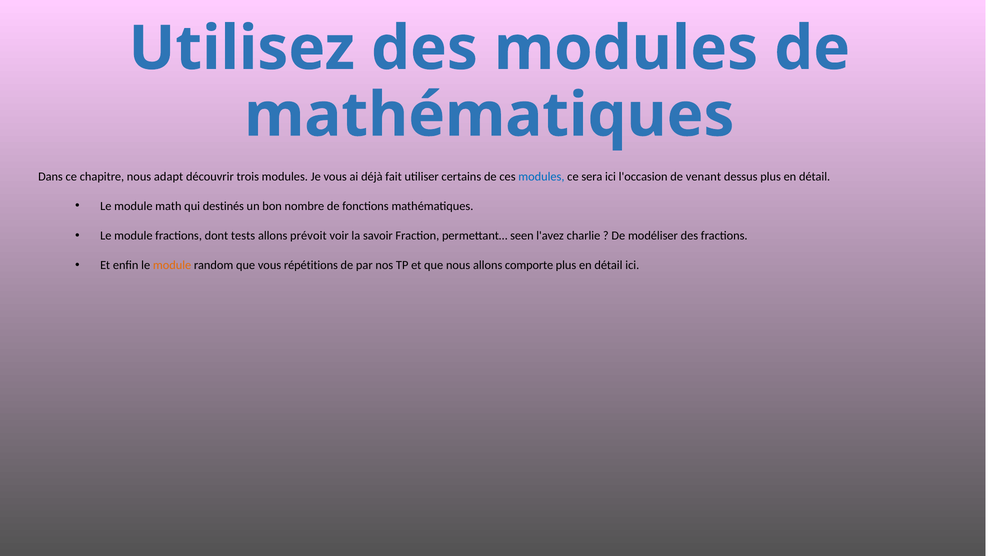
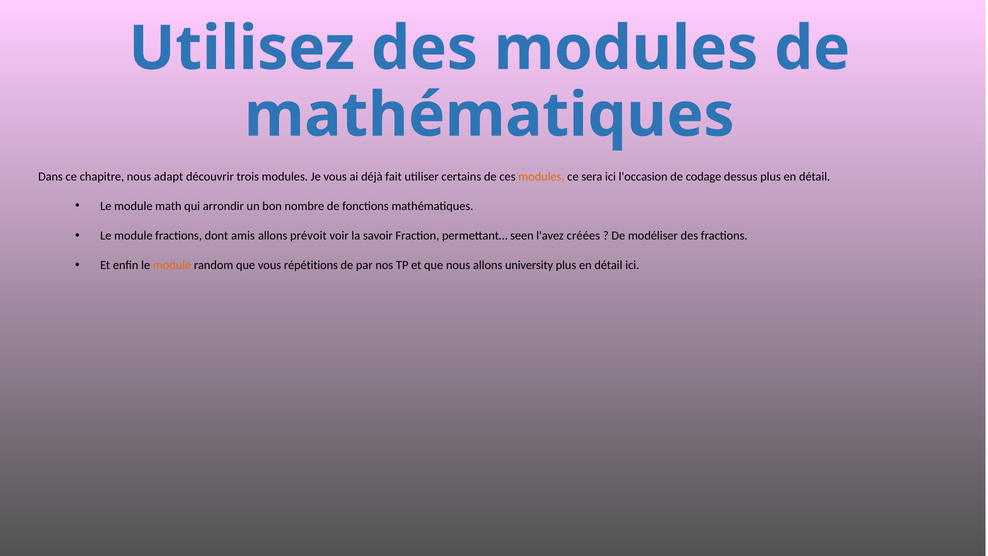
modules at (541, 176) colour: blue -> orange
venant: venant -> codage
destinés: destinés -> arrondir
tests: tests -> amis
charlie: charlie -> créées
comporte: comporte -> university
